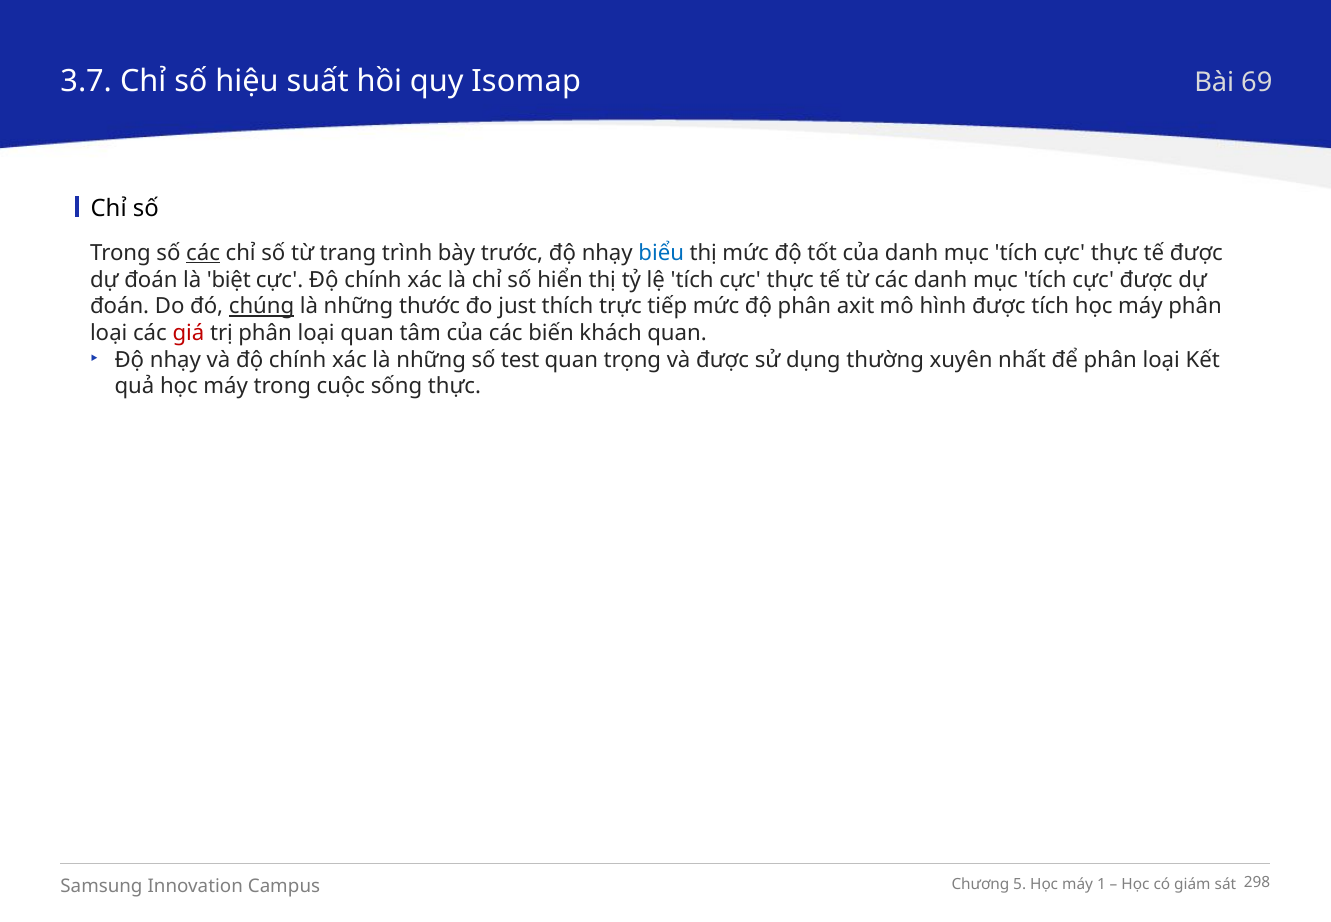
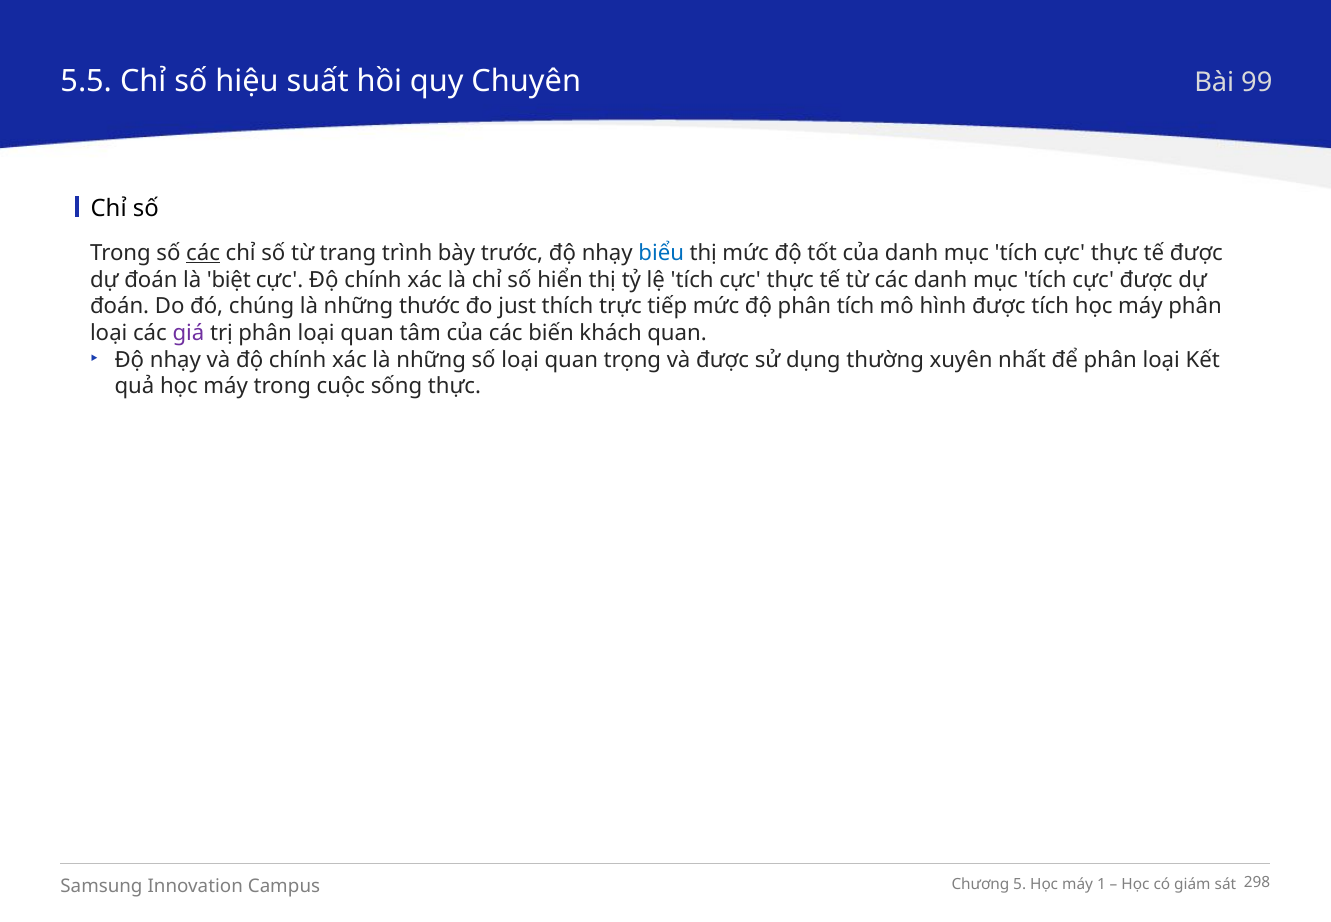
3.7: 3.7 -> 5.5
Isomap: Isomap -> Chuyên
69: 69 -> 99
chúng underline: present -> none
phân axit: axit -> tích
giá colour: red -> purple
số test: test -> loại
